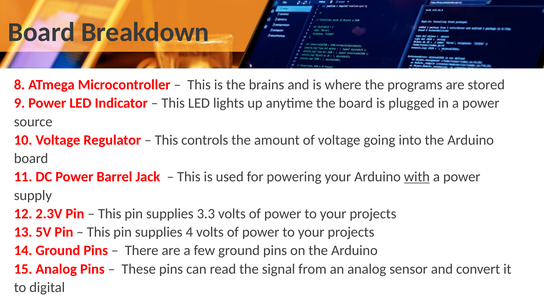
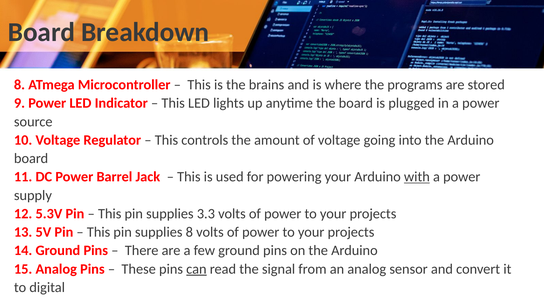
2.3V: 2.3V -> 5.3V
supplies 4: 4 -> 8
can underline: none -> present
